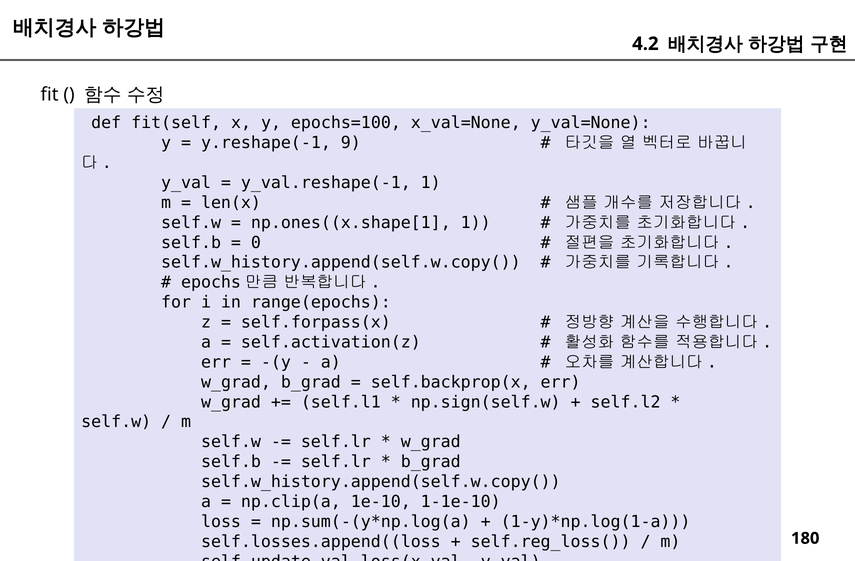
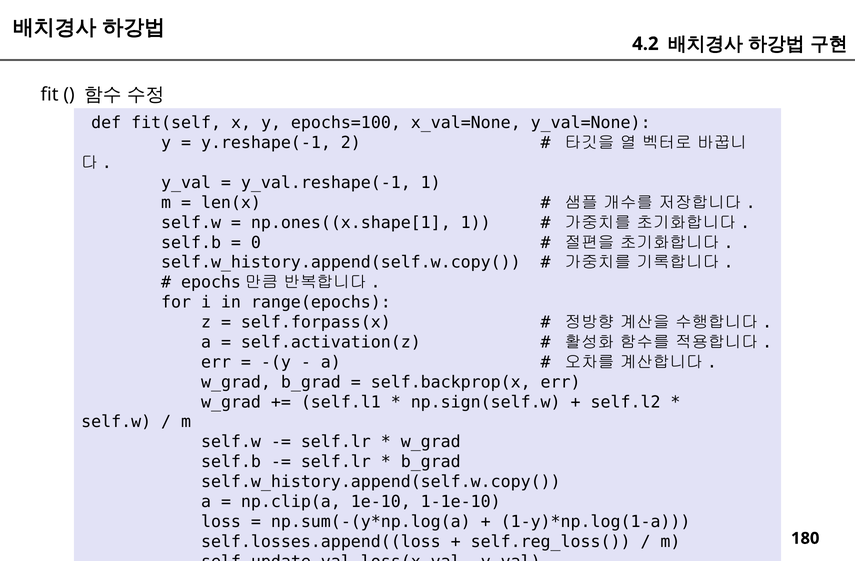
9: 9 -> 2
